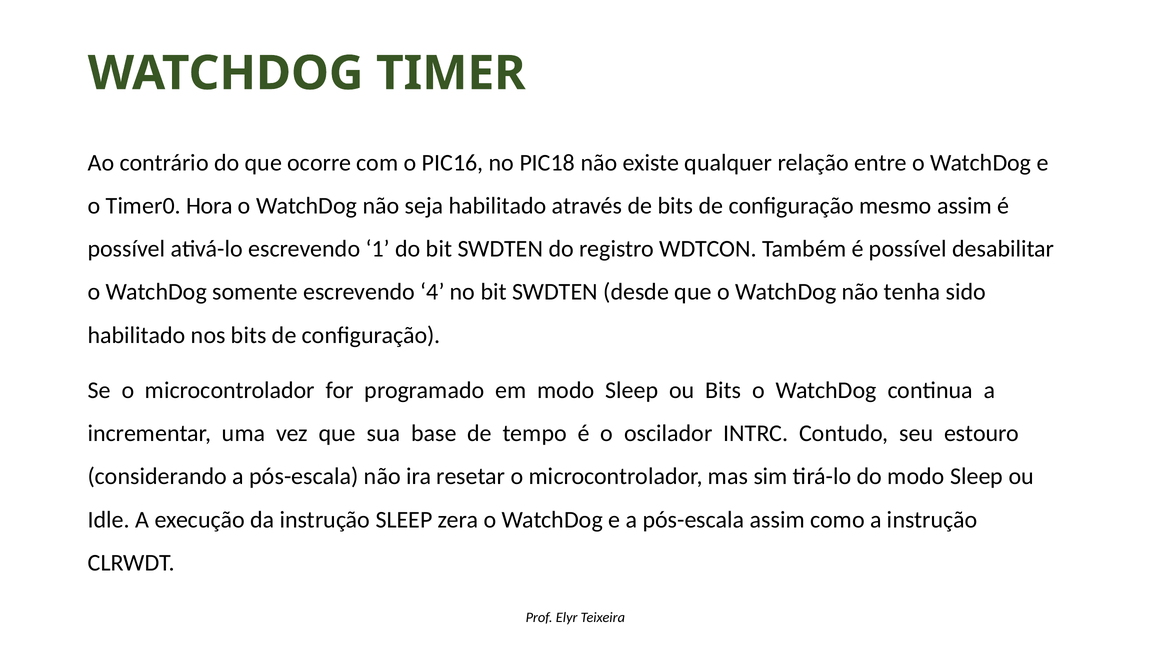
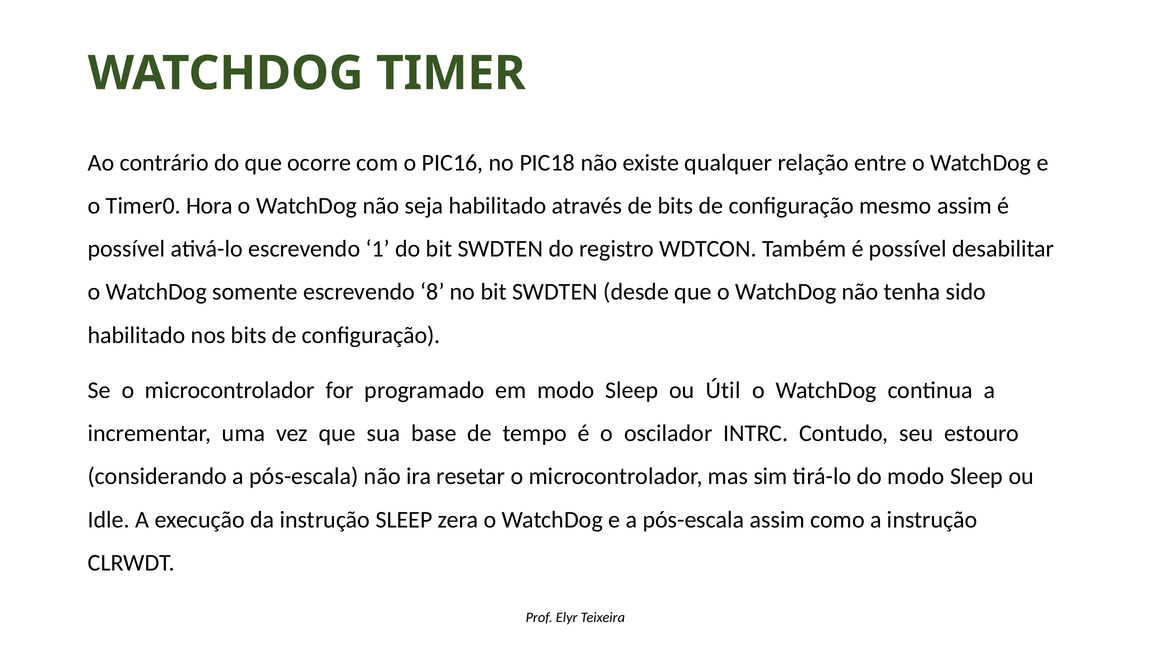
4: 4 -> 8
ou Bits: Bits -> Útil
